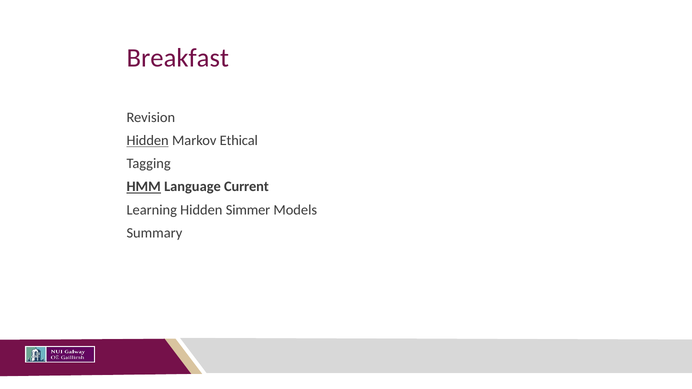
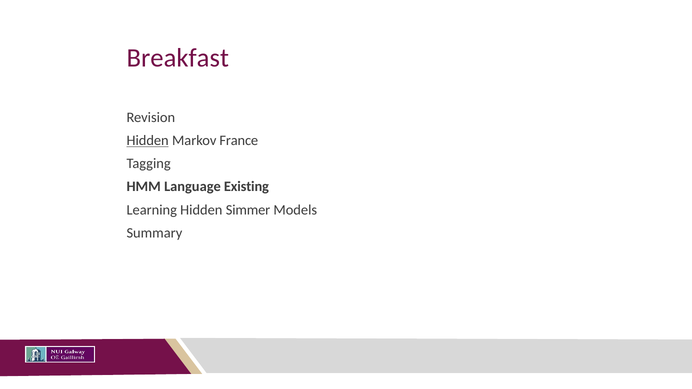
Ethical: Ethical -> France
HMM underline: present -> none
Current: Current -> Existing
